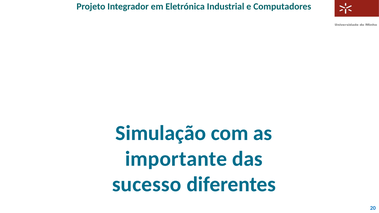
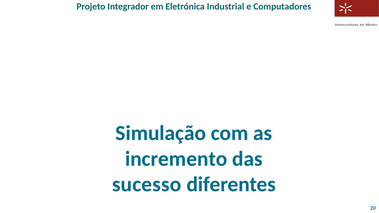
importante: importante -> incremento
